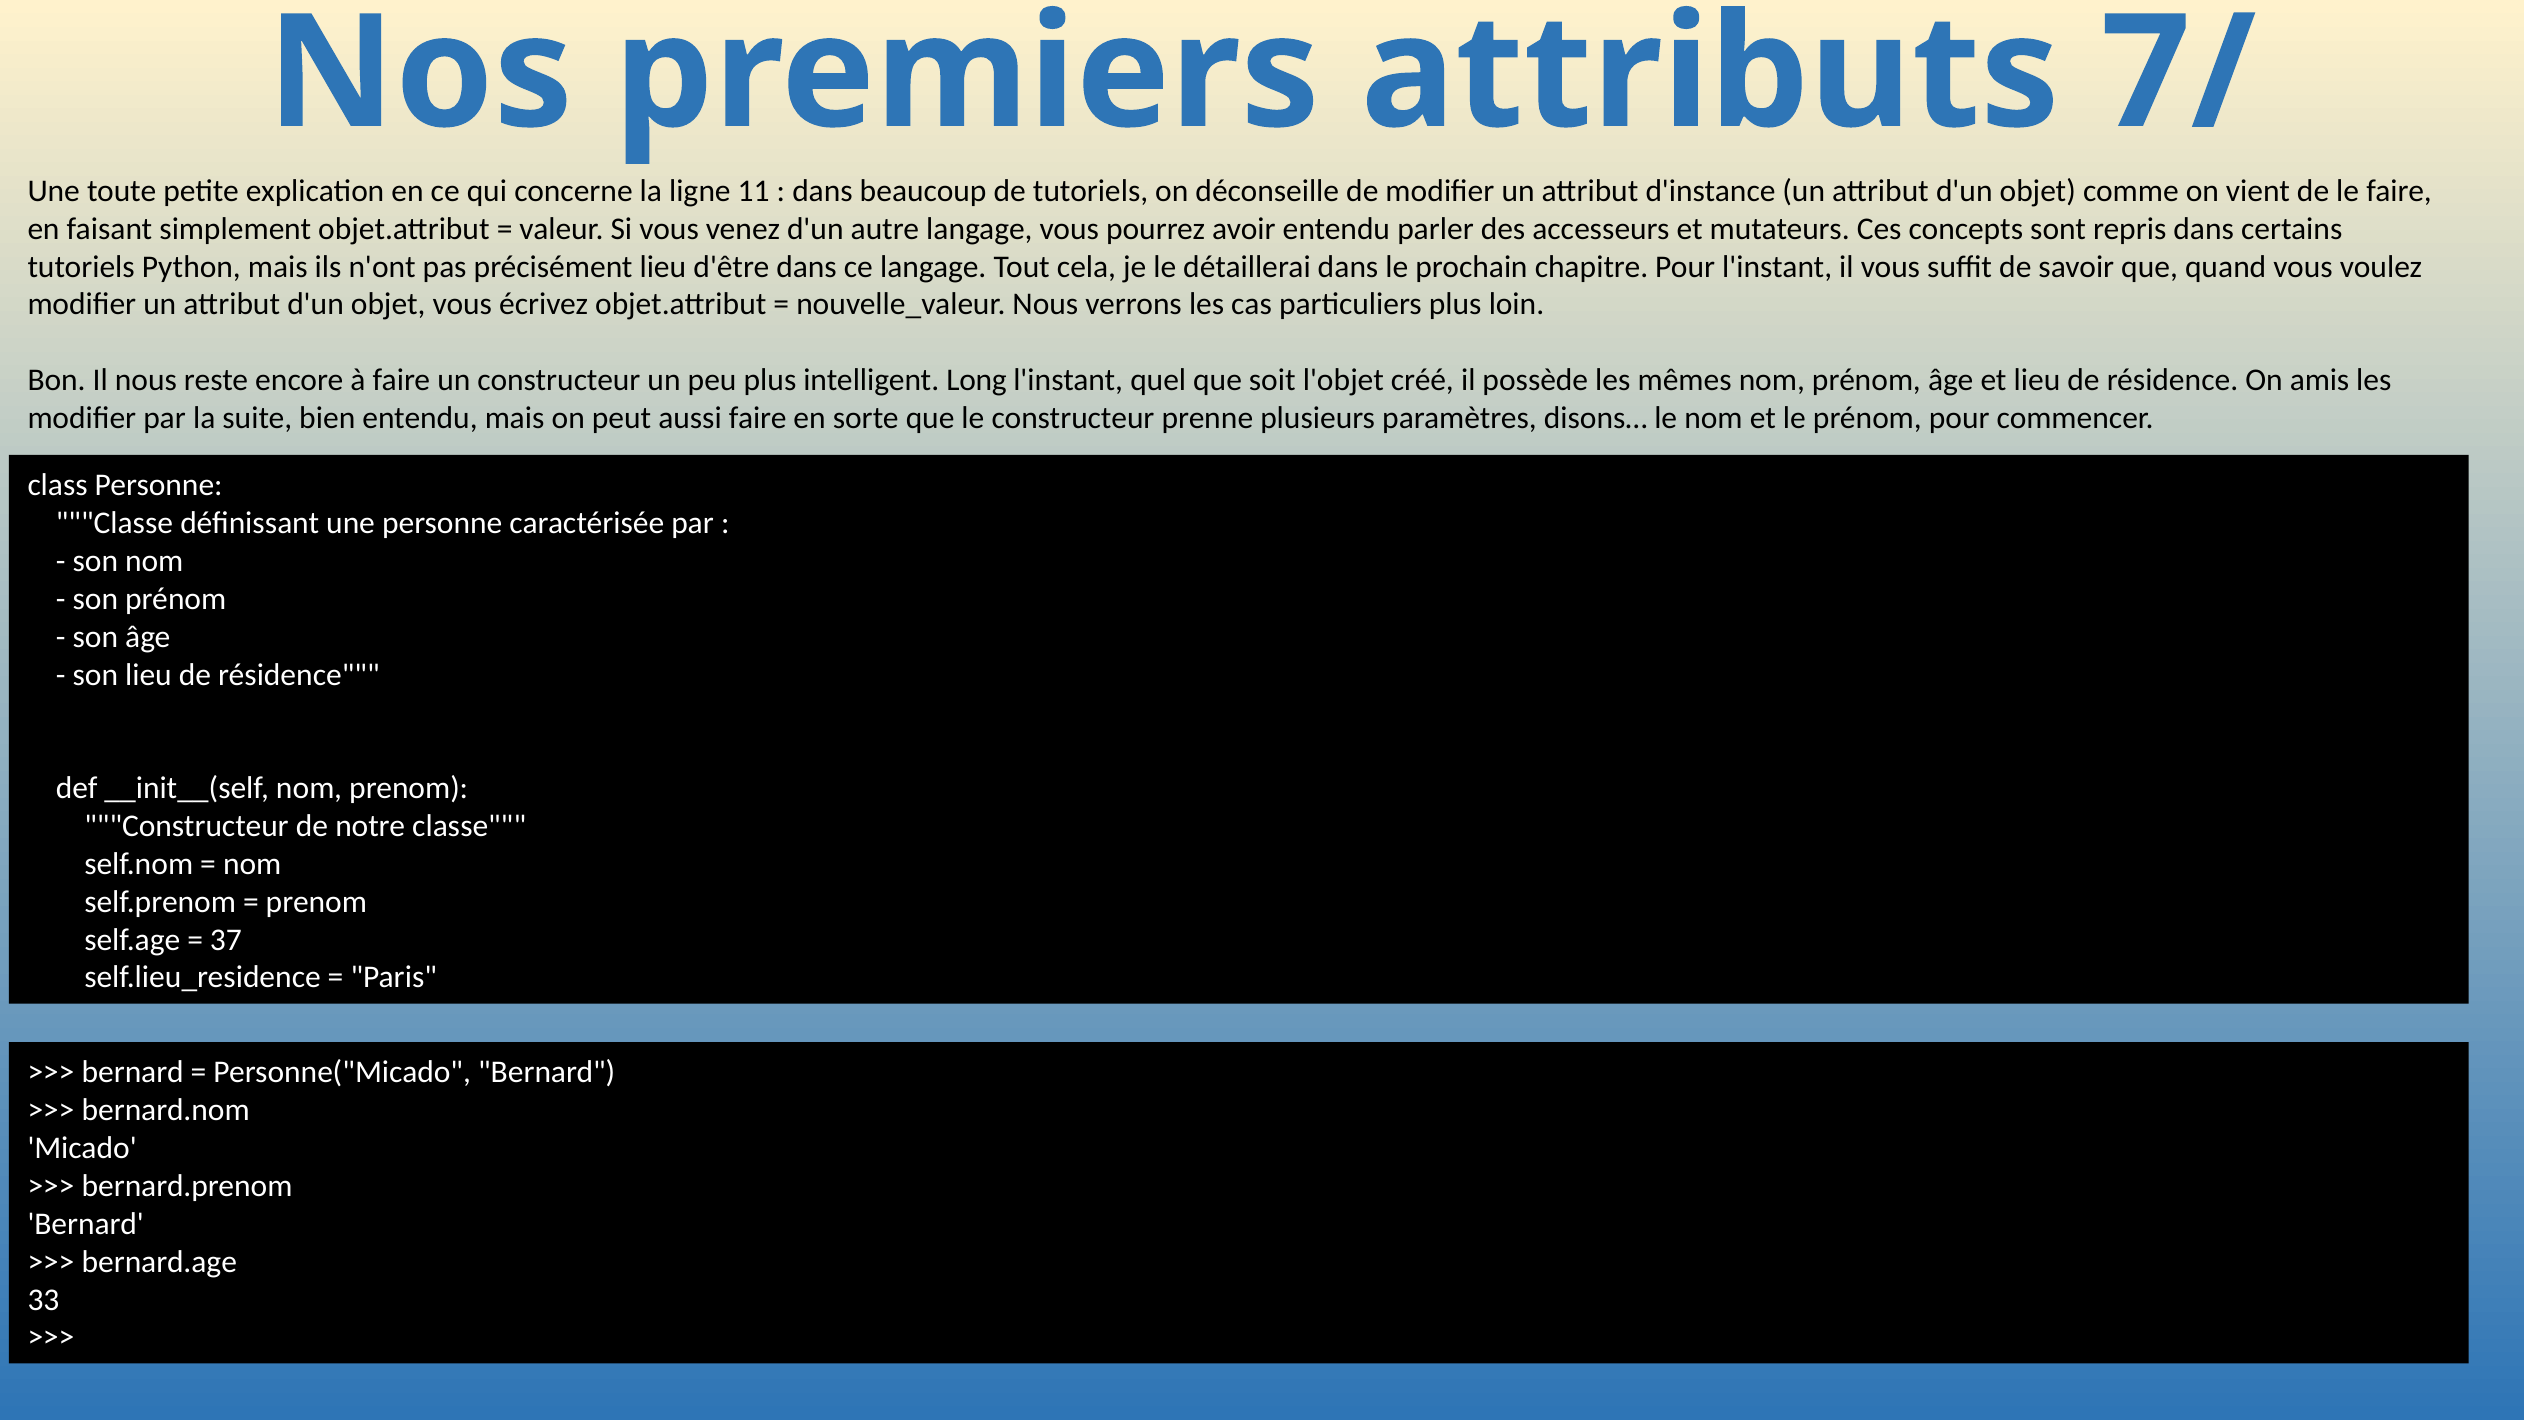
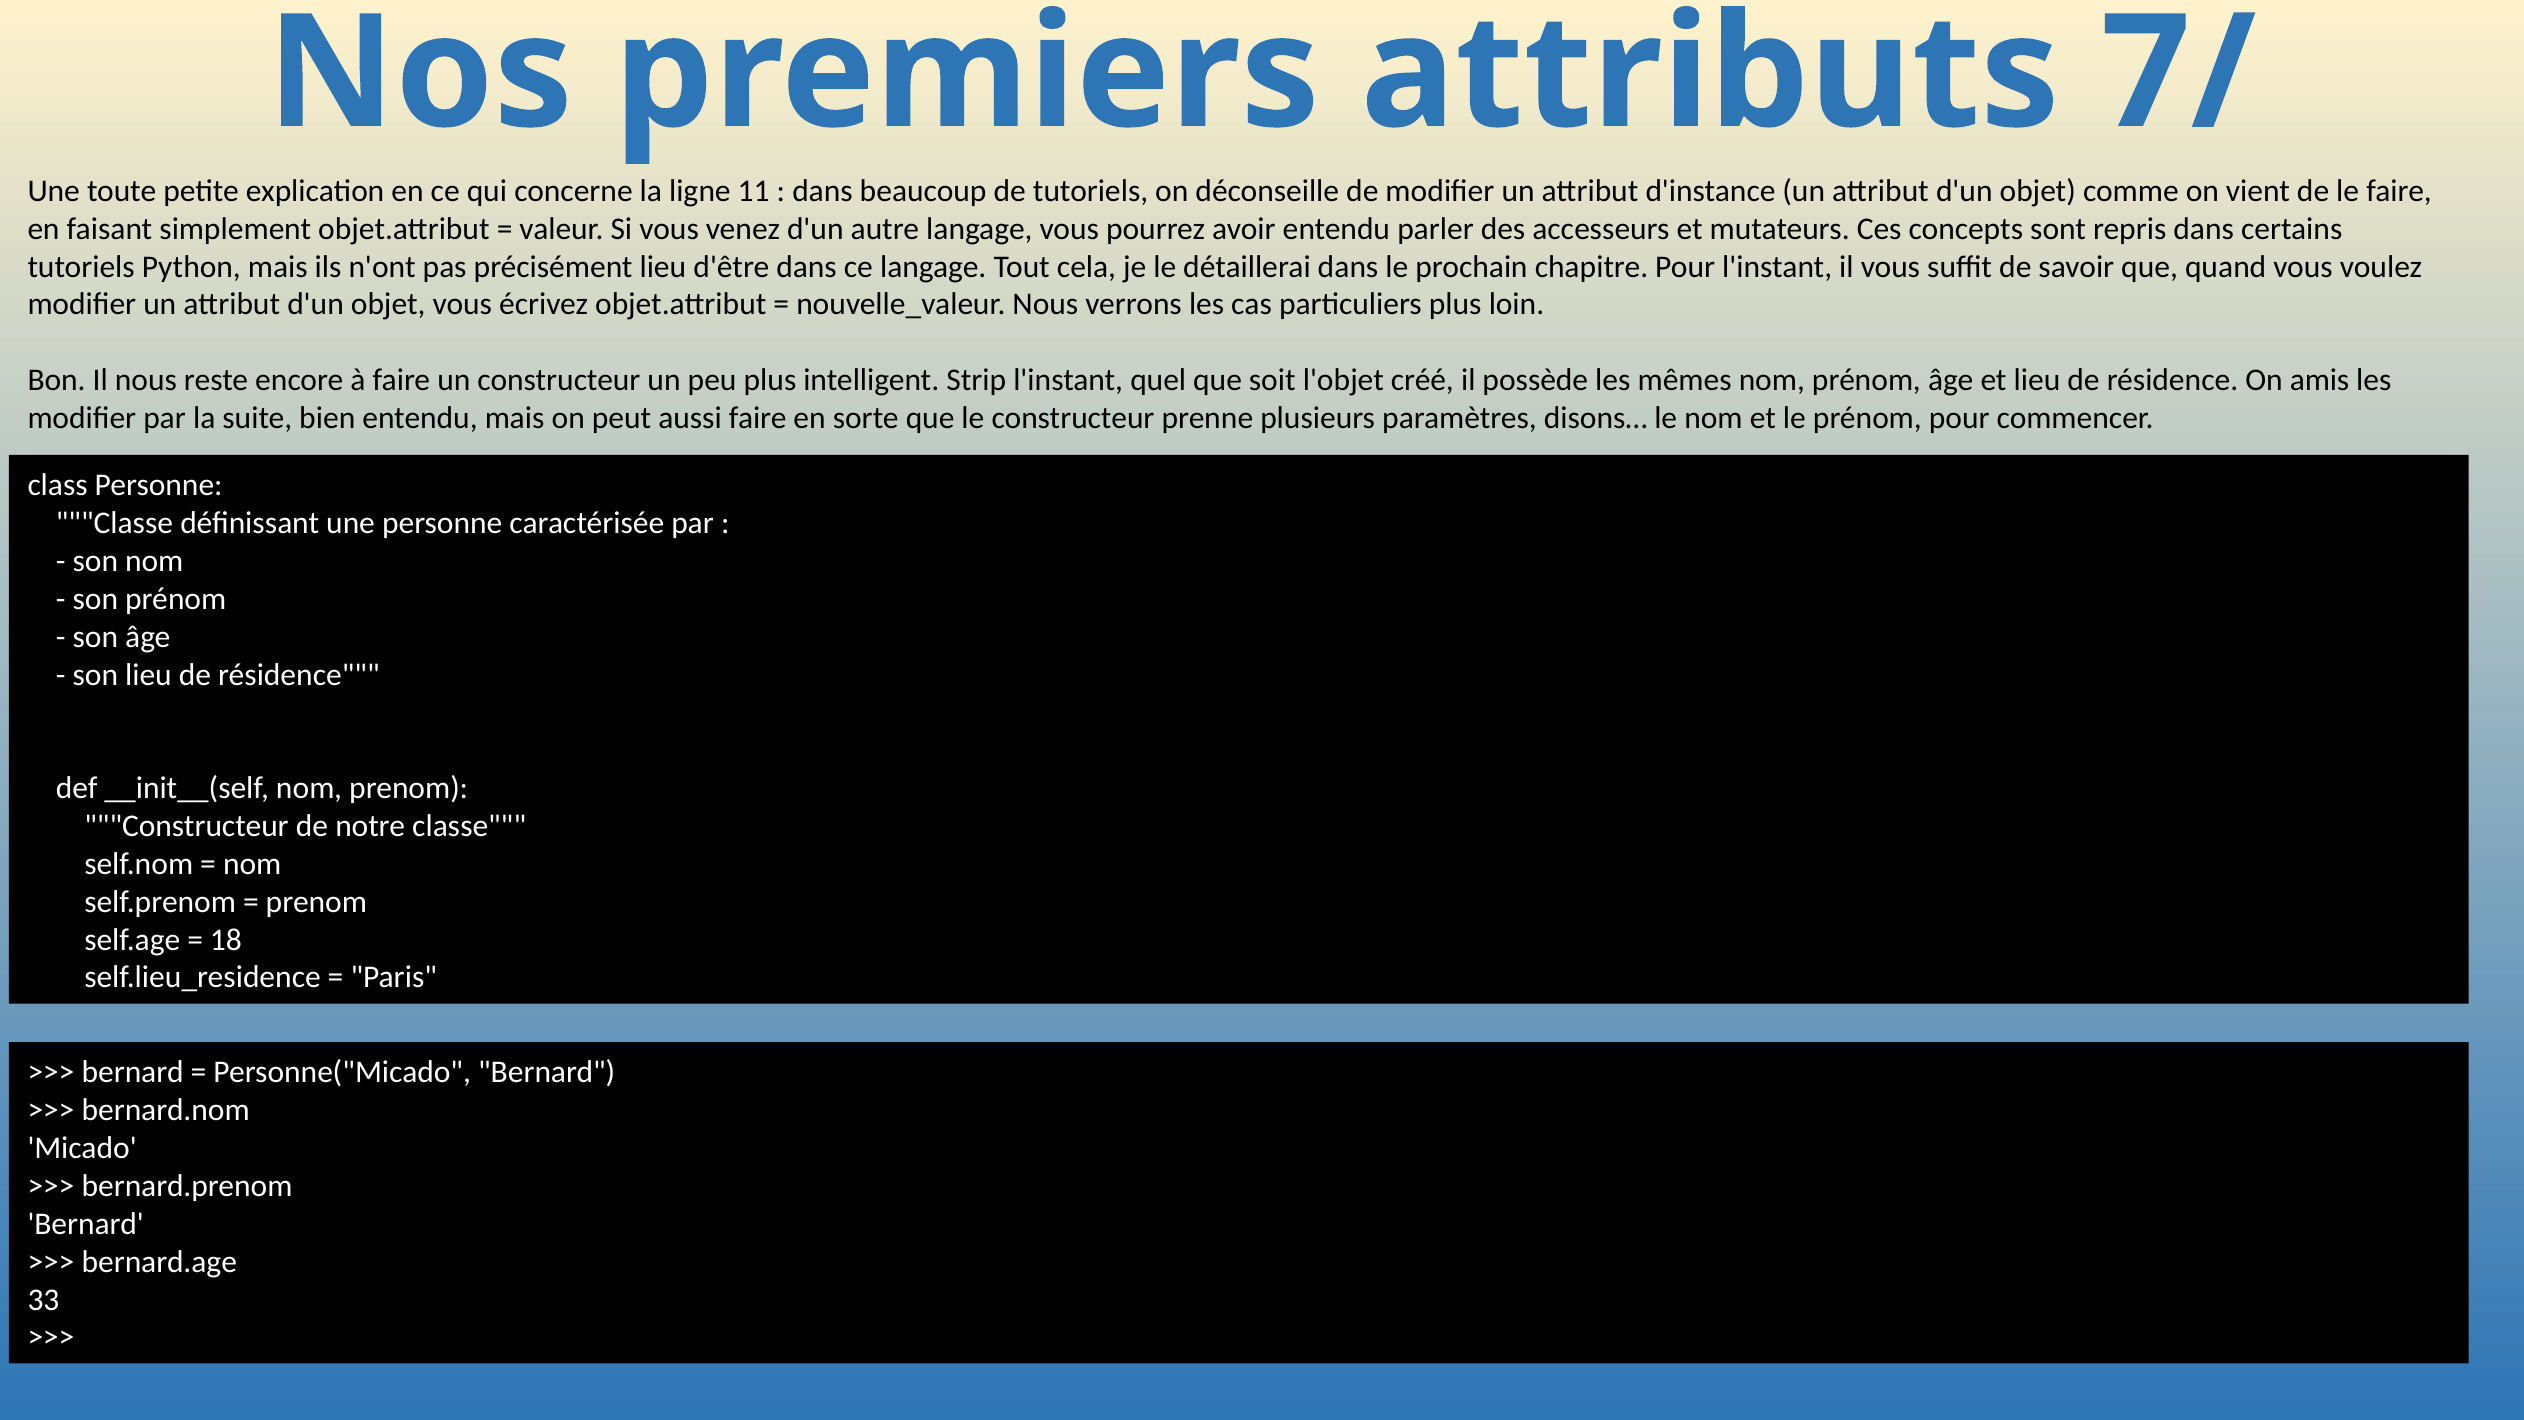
Long: Long -> Strip
37: 37 -> 18
